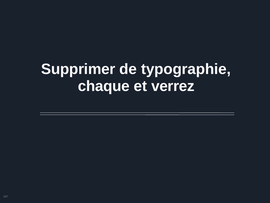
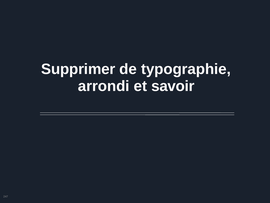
chaque: chaque -> arrondi
verrez: verrez -> savoir
